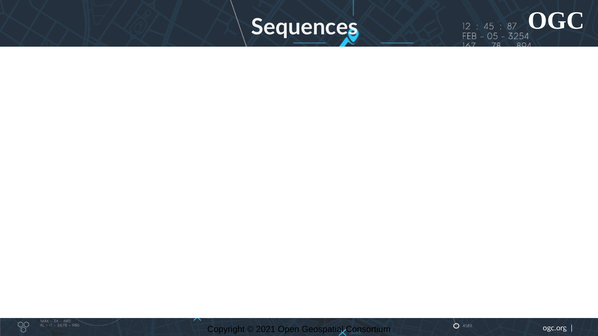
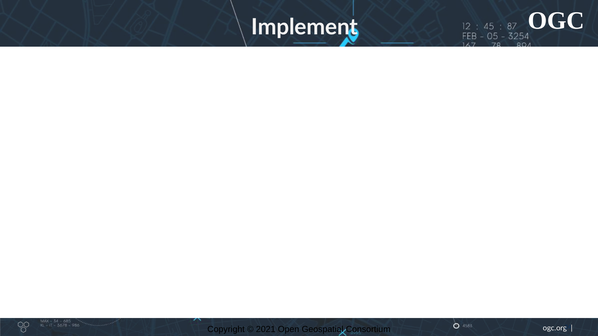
Sequences: Sequences -> Implement
